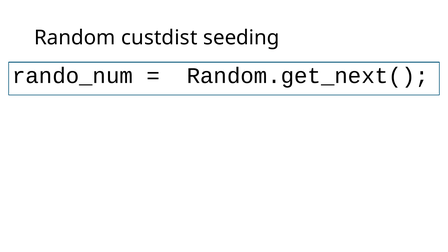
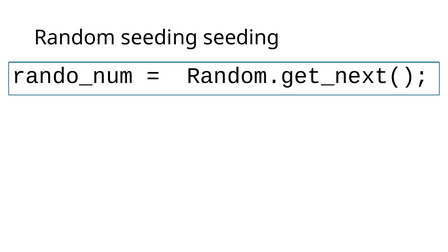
Random custdist: custdist -> seeding
